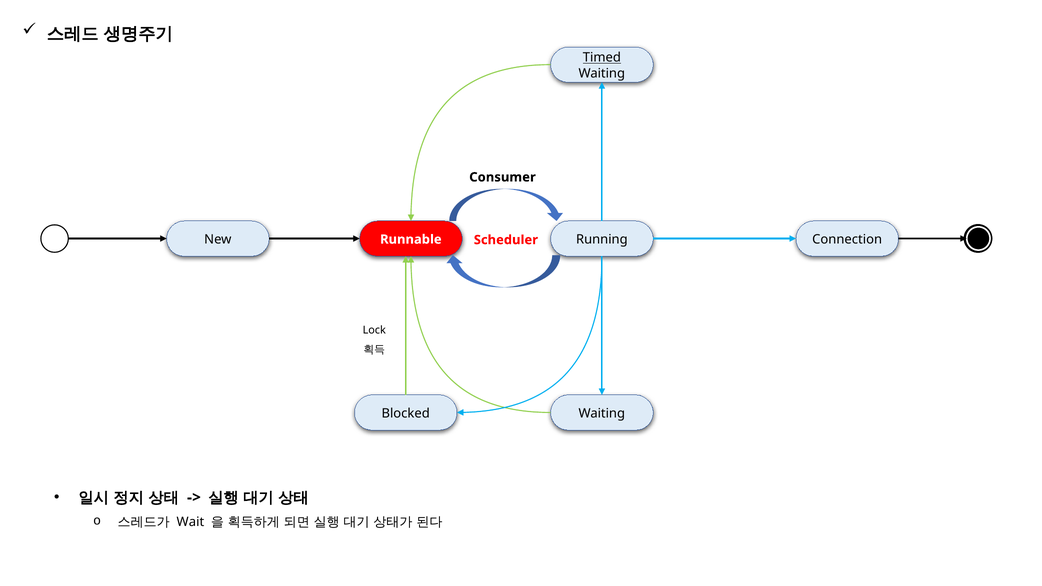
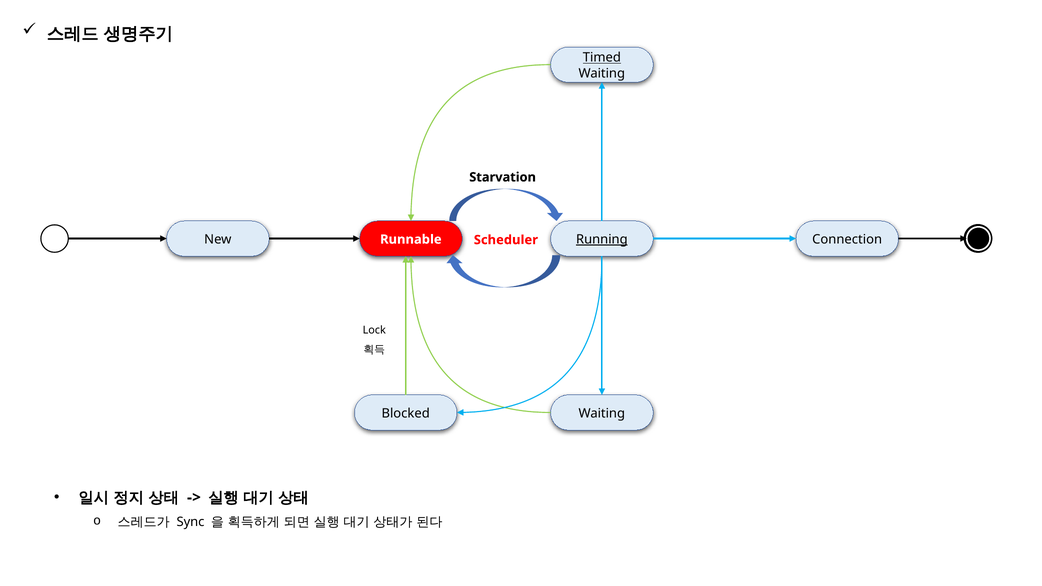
Consumer: Consumer -> Starvation
Running underline: none -> present
Wait: Wait -> Sync
